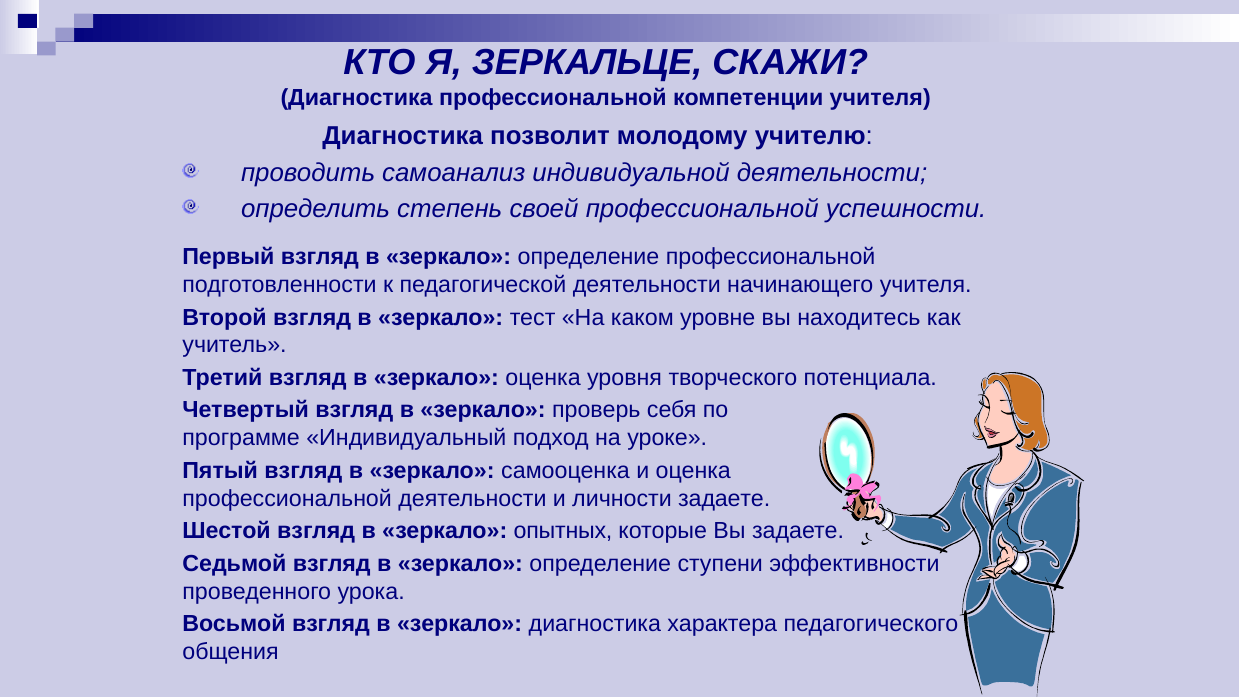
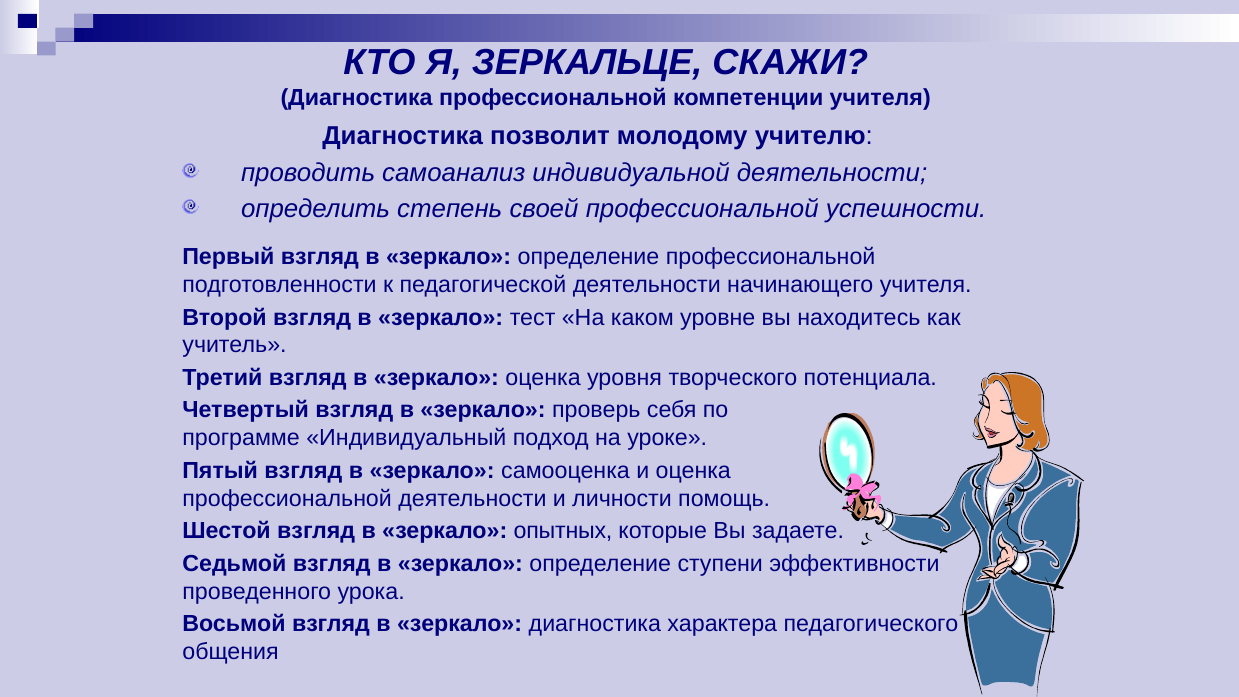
личности задаете: задаете -> помощь
